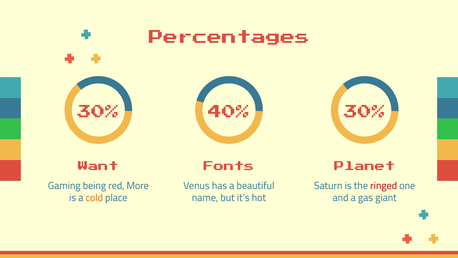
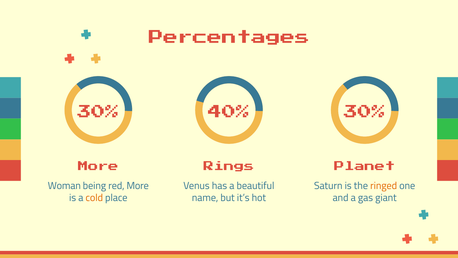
Want at (98, 168): Want -> More
Fonts: Fonts -> Rings
Gaming: Gaming -> Woman
ringed colour: red -> orange
